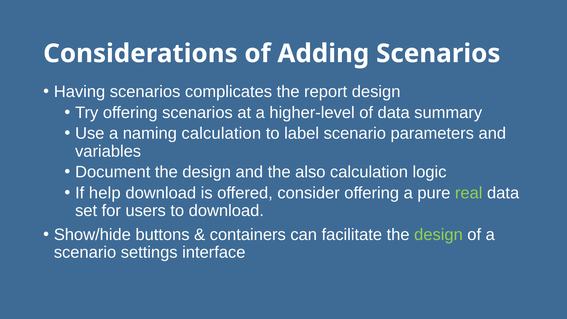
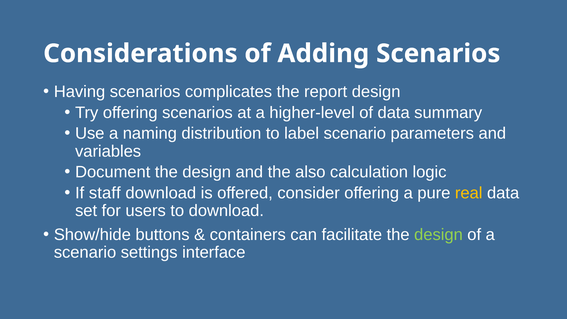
naming calculation: calculation -> distribution
help: help -> staff
real colour: light green -> yellow
